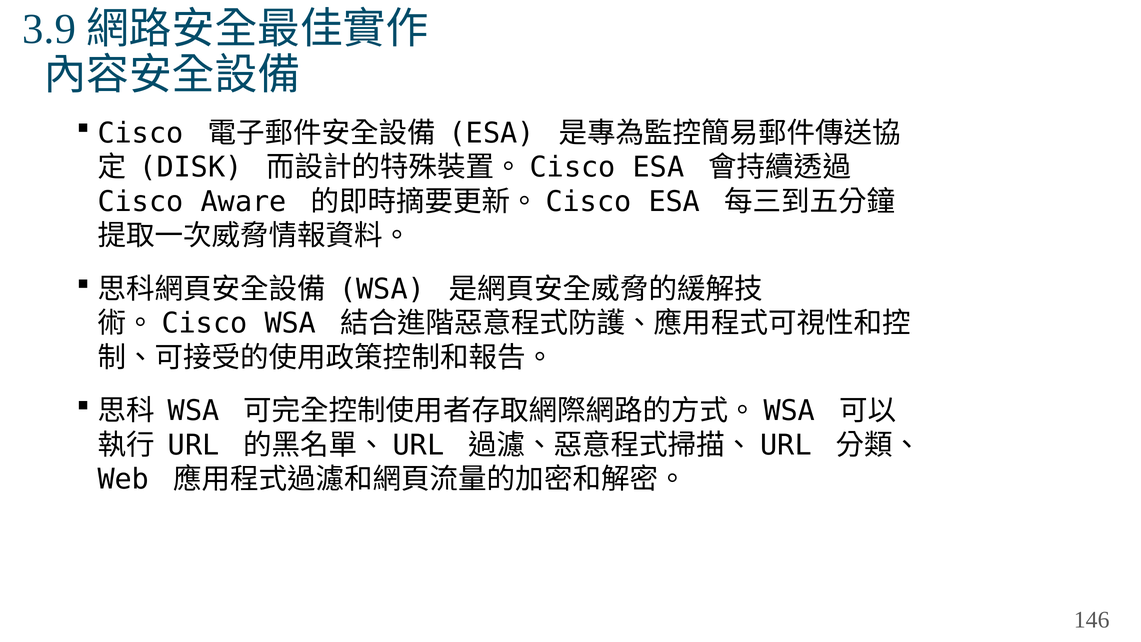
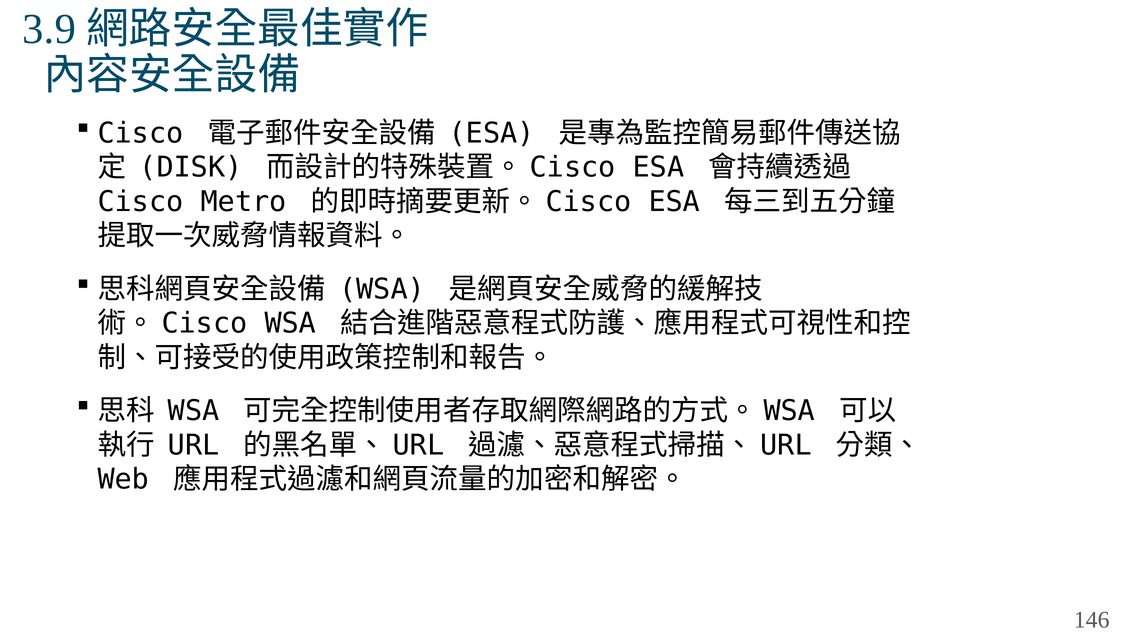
Aware: Aware -> Metro
